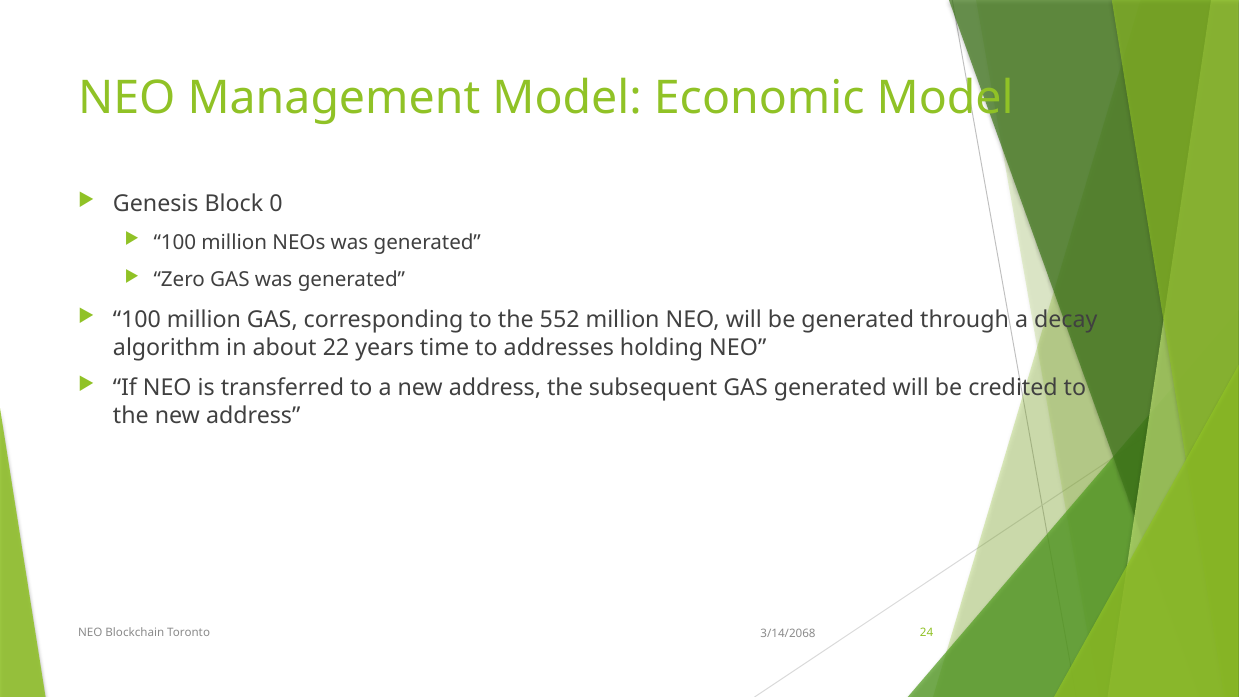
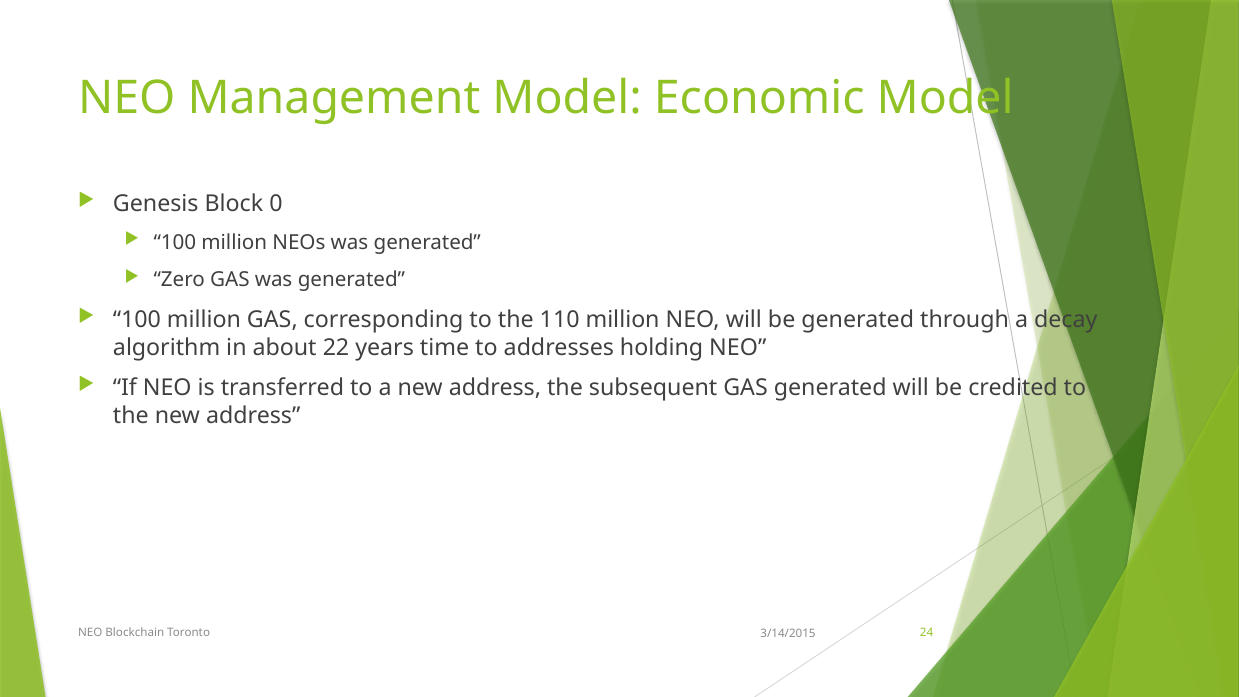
552: 552 -> 110
3/14/2068: 3/14/2068 -> 3/14/2015
